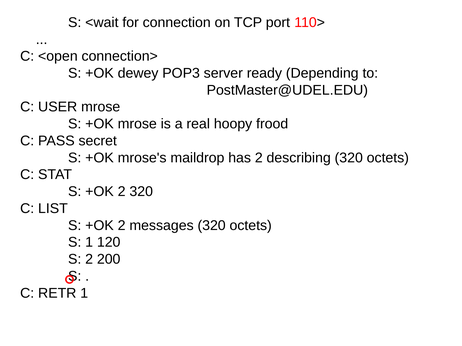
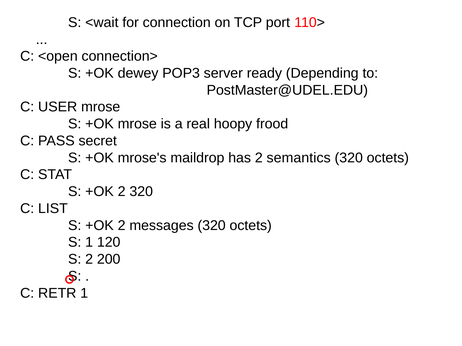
describing: describing -> semantics
